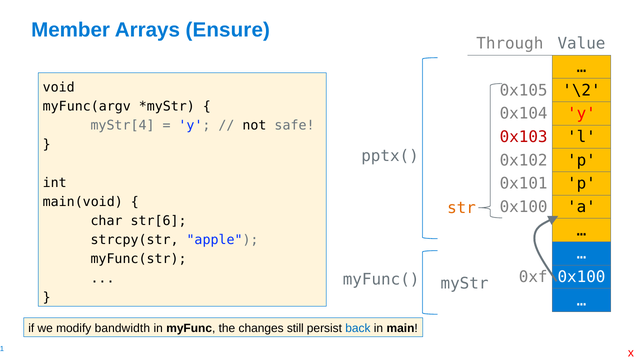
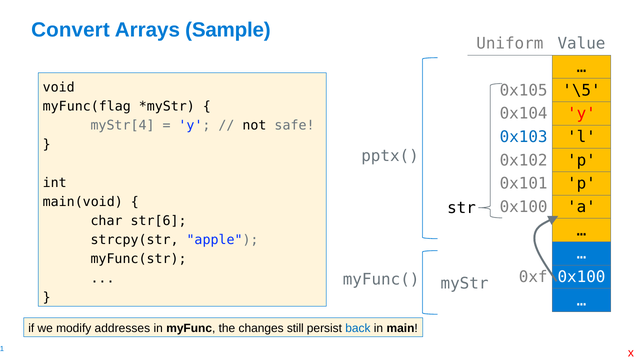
Member: Member -> Convert
Ensure: Ensure -> Sample
Through: Through -> Uniform
\2: \2 -> \5
myFunc(argv: myFunc(argv -> myFunc(flag
0x103 colour: red -> blue
str colour: orange -> black
bandwidth: bandwidth -> addresses
